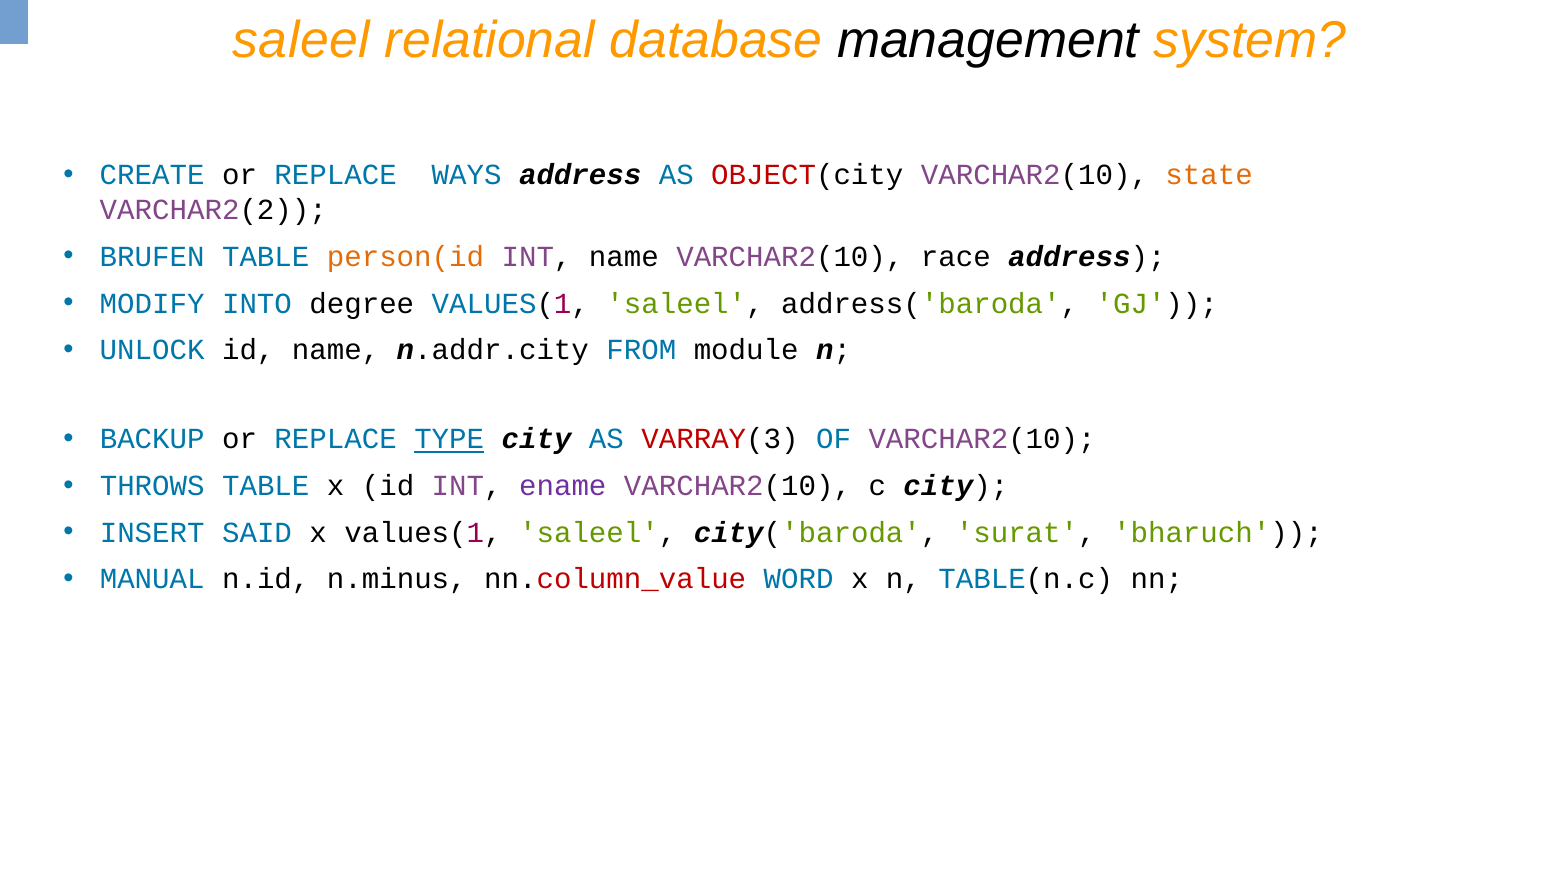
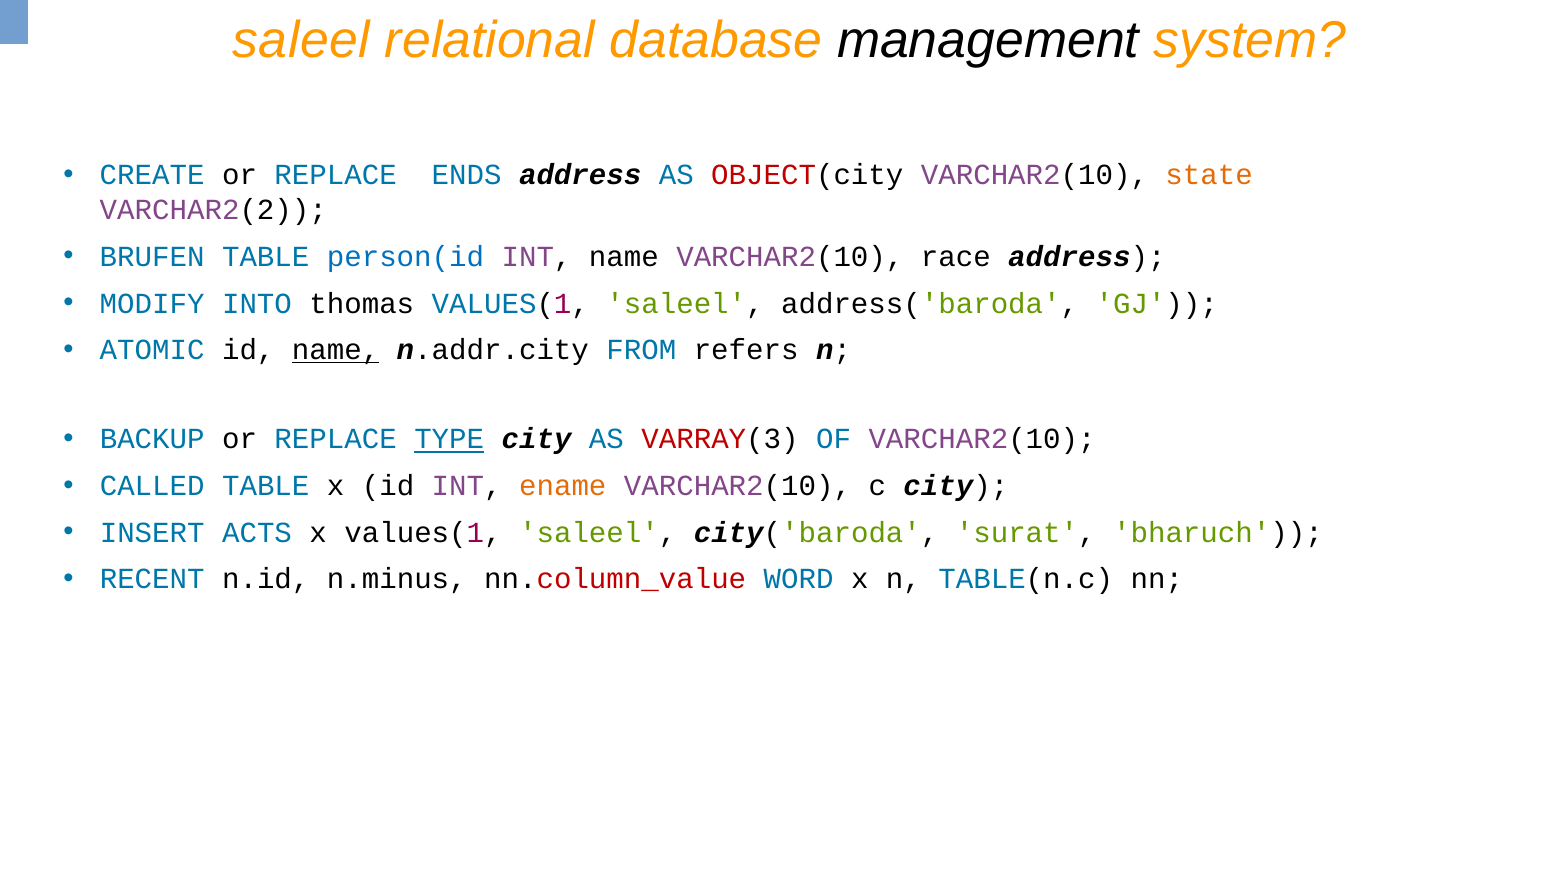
WAYS: WAYS -> ENDS
person(id colour: orange -> blue
degree: degree -> thomas
UNLOCK: UNLOCK -> ATOMIC
name at (336, 350) underline: none -> present
module: module -> refers
THROWS: THROWS -> CALLED
ename colour: purple -> orange
SAID: SAID -> ACTS
MANUAL: MANUAL -> RECENT
